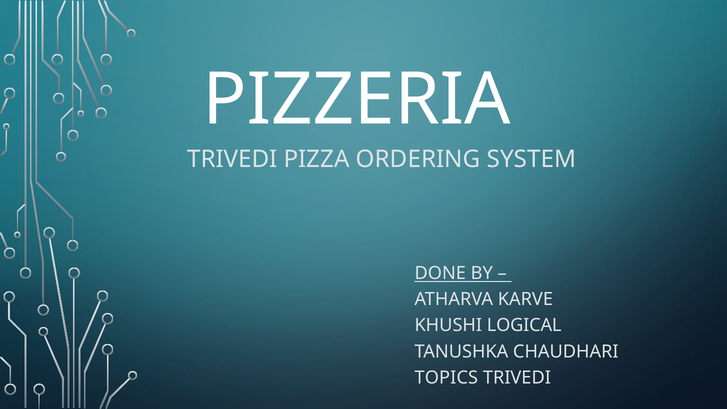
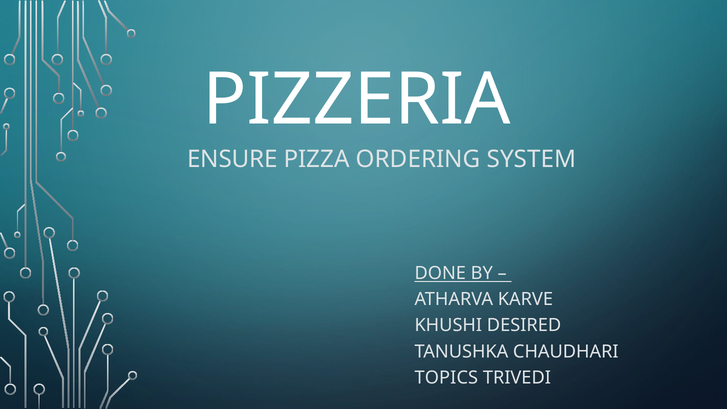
TRIVEDI at (232, 159): TRIVEDI -> ENSURE
LOGICAL: LOGICAL -> DESIRED
